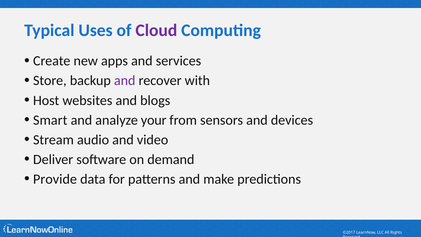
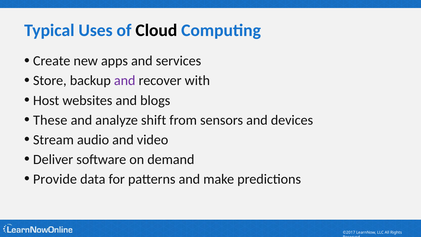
Cloud colour: purple -> black
Smart: Smart -> These
your: your -> shift
